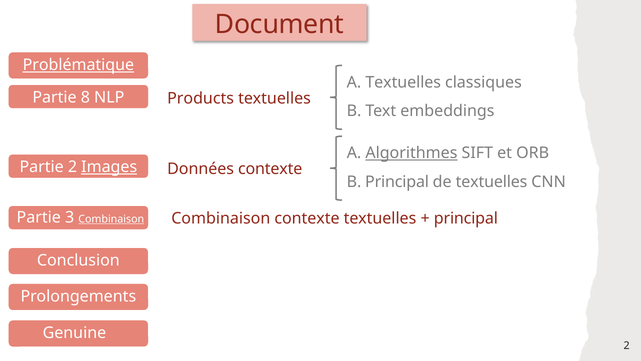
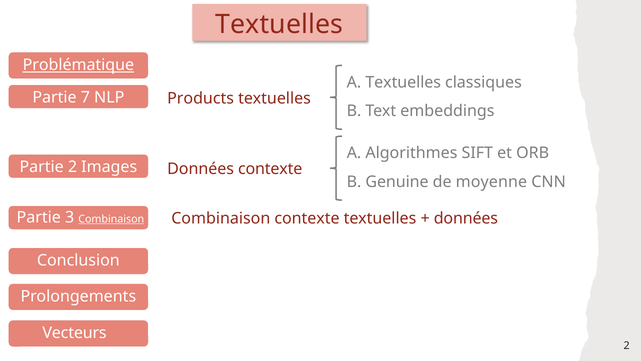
Document at (279, 24): Document -> Textuelles
8: 8 -> 7
Algorithmes underline: present -> none
Images underline: present -> none
B Principal: Principal -> Genuine
de textuelles: textuelles -> moyenne
principal at (466, 218): principal -> données
Genuine: Genuine -> Vecteurs
